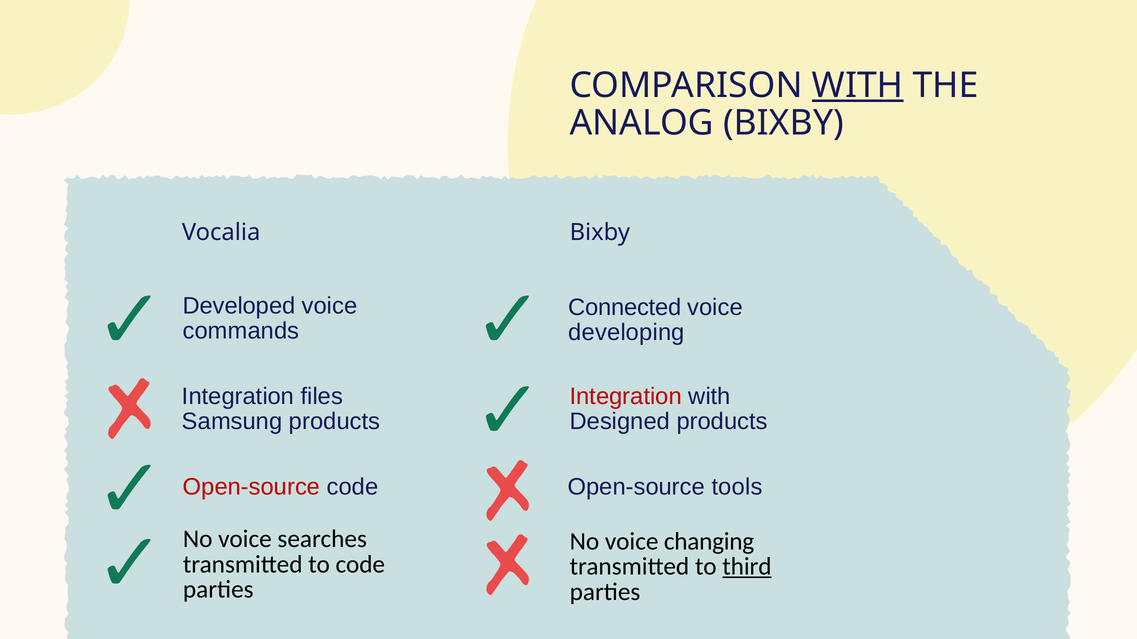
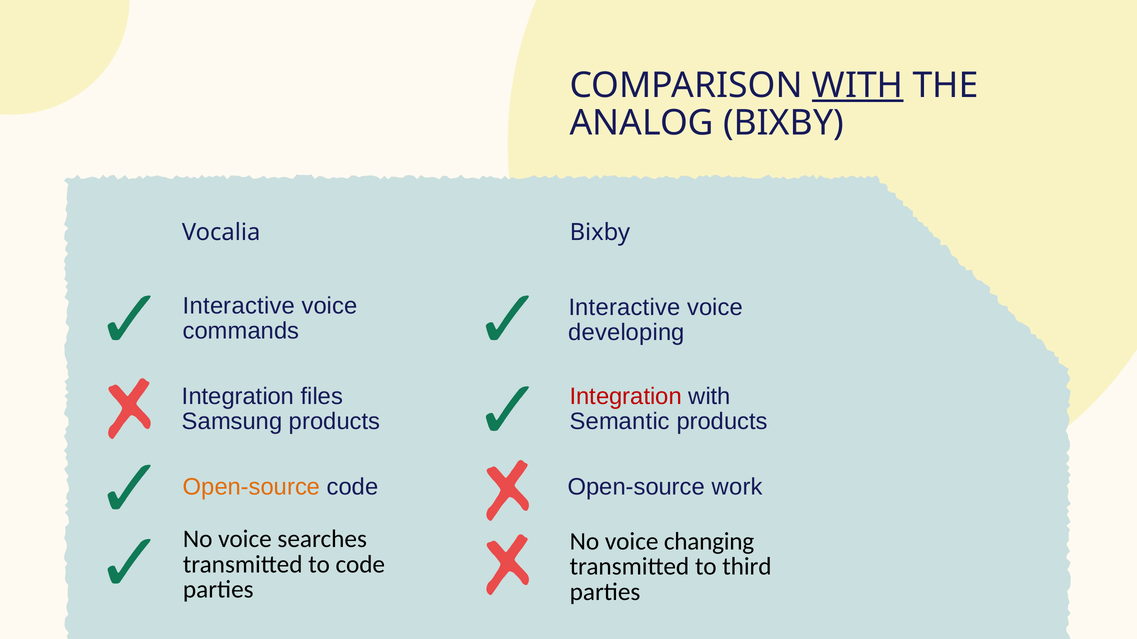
Developed at (239, 306): Developed -> Interactive
Connected at (625, 308): Connected -> Interactive
Designed: Designed -> Semantic
Open-source at (252, 487) colour: red -> orange
tools: tools -> work
third underline: present -> none
